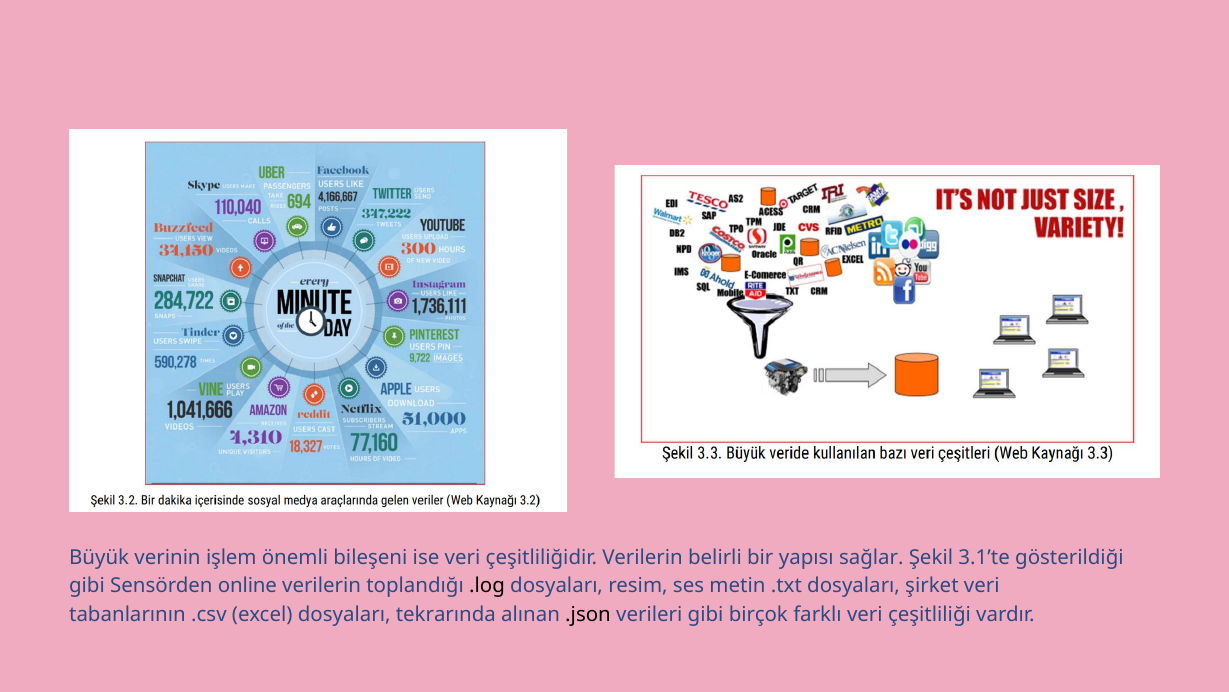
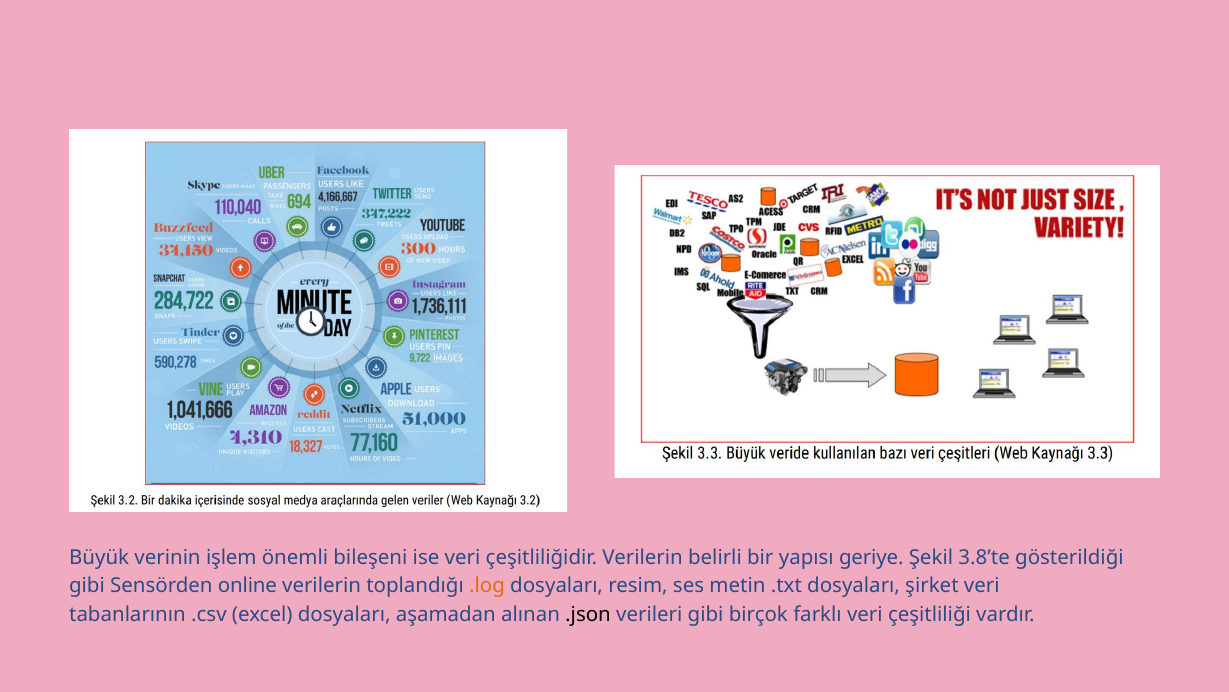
sağlar: sağlar -> geriye
3.1’te: 3.1’te -> 3.8’te
.log colour: black -> orange
tekrarında: tekrarında -> aşamadan
